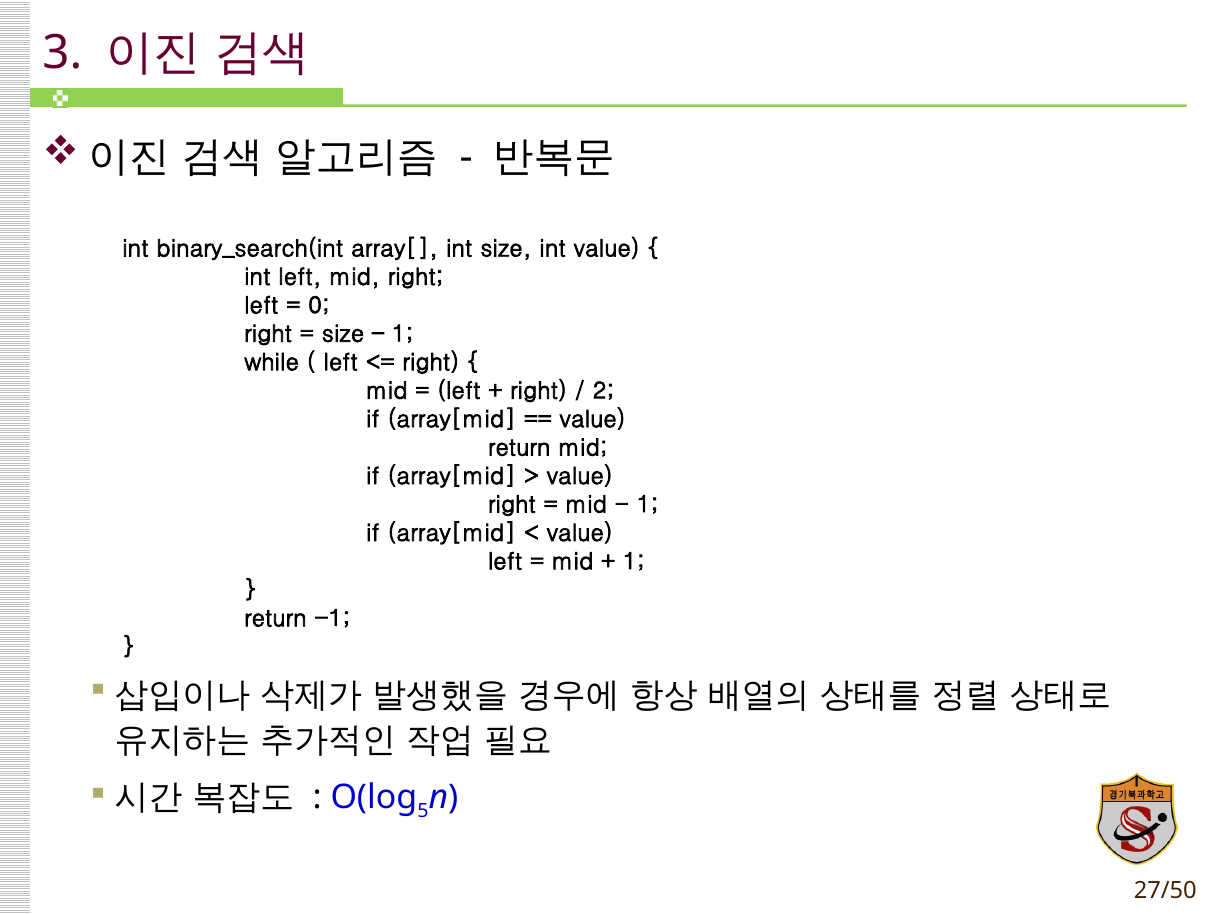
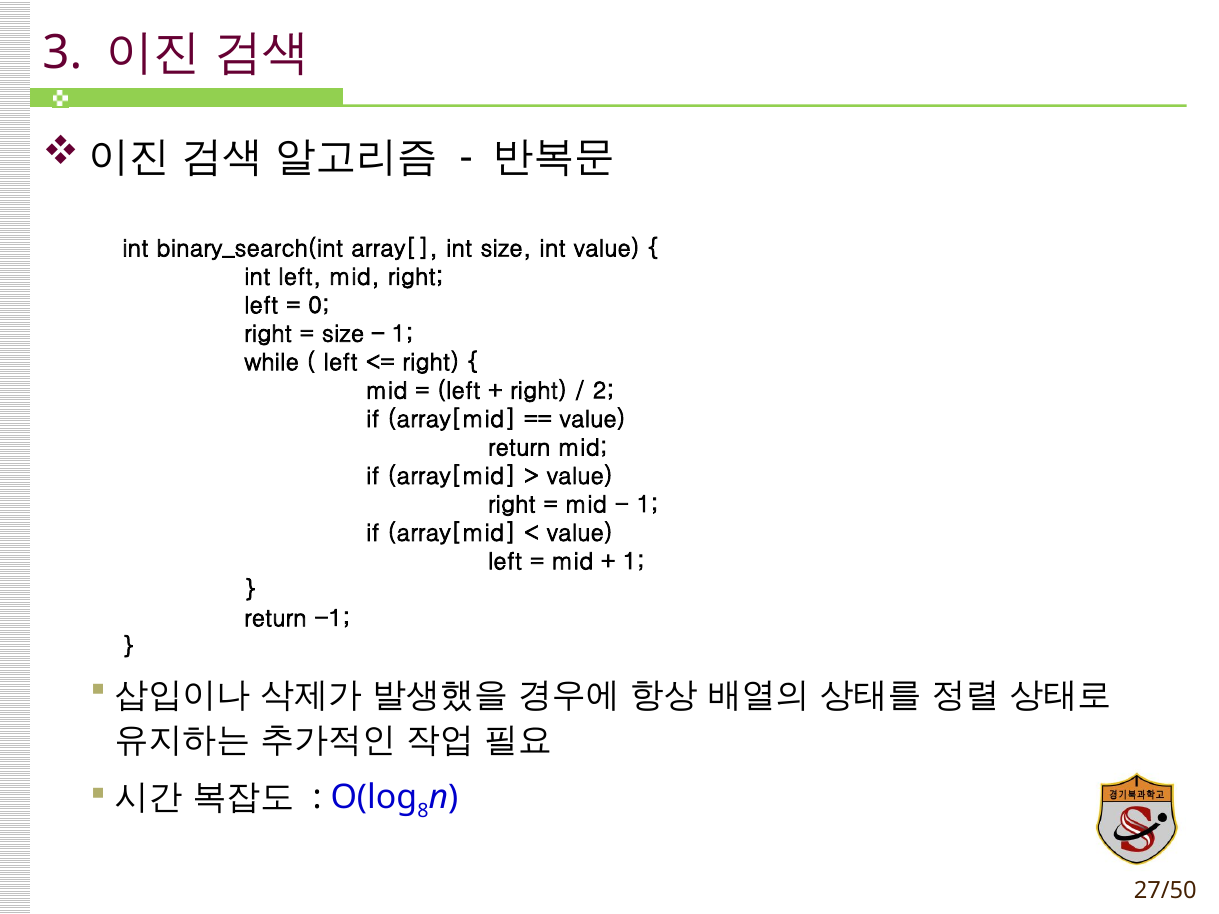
5: 5 -> 8
